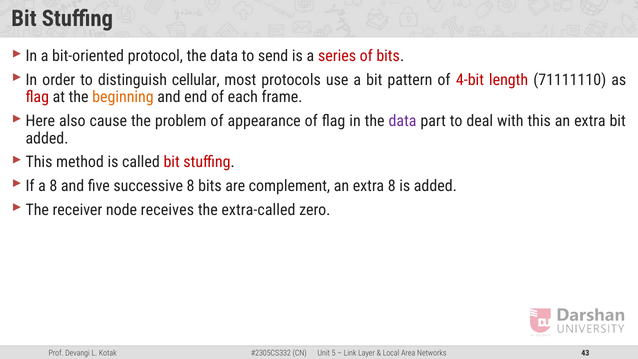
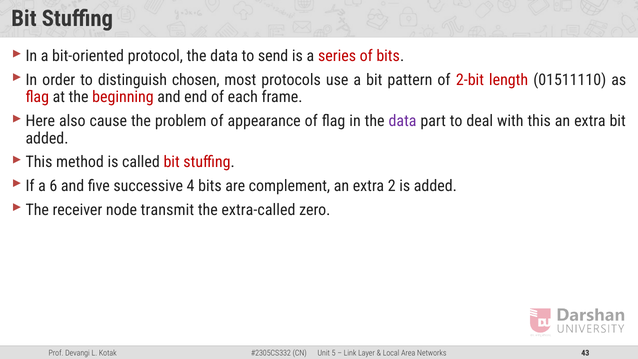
cellular: cellular -> chosen
4-bit: 4-bit -> 2-bit
71111110: 71111110 -> 01511110
beginning colour: orange -> red
a 8: 8 -> 6
successive 8: 8 -> 4
extra 8: 8 -> 2
receives: receives -> transmit
